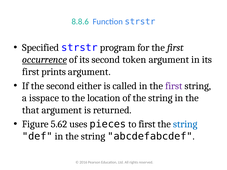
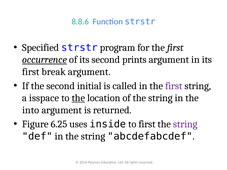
token: token -> prints
prints: prints -> break
either: either -> initial
the at (78, 98) underline: none -> present
that: that -> into
5.62: 5.62 -> 6.25
pieces: pieces -> inside
string at (185, 124) colour: blue -> purple
